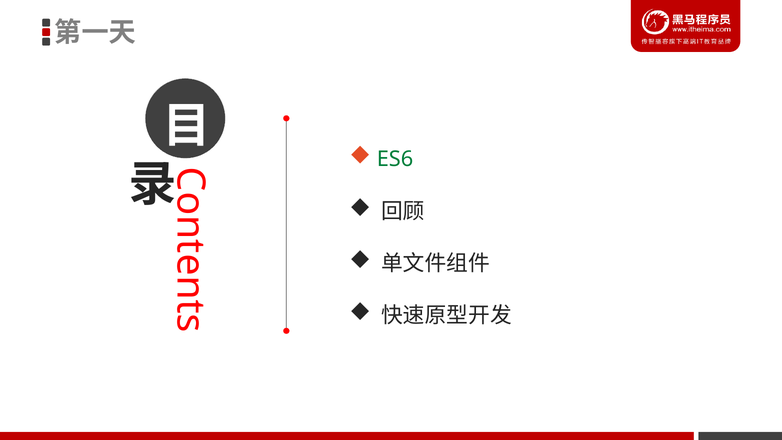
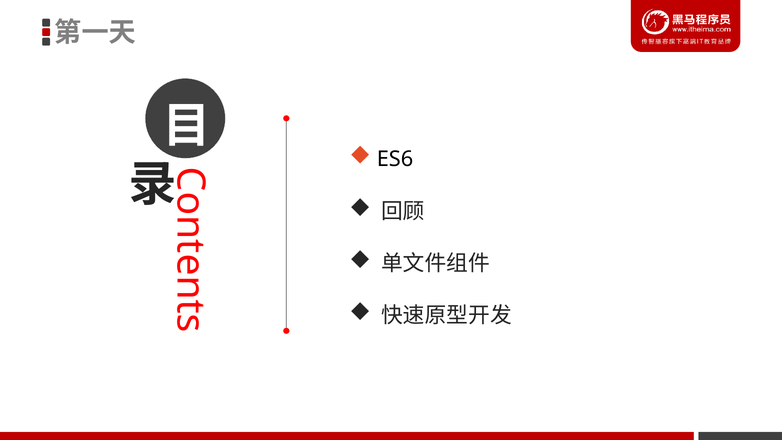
ES6 colour: green -> black
